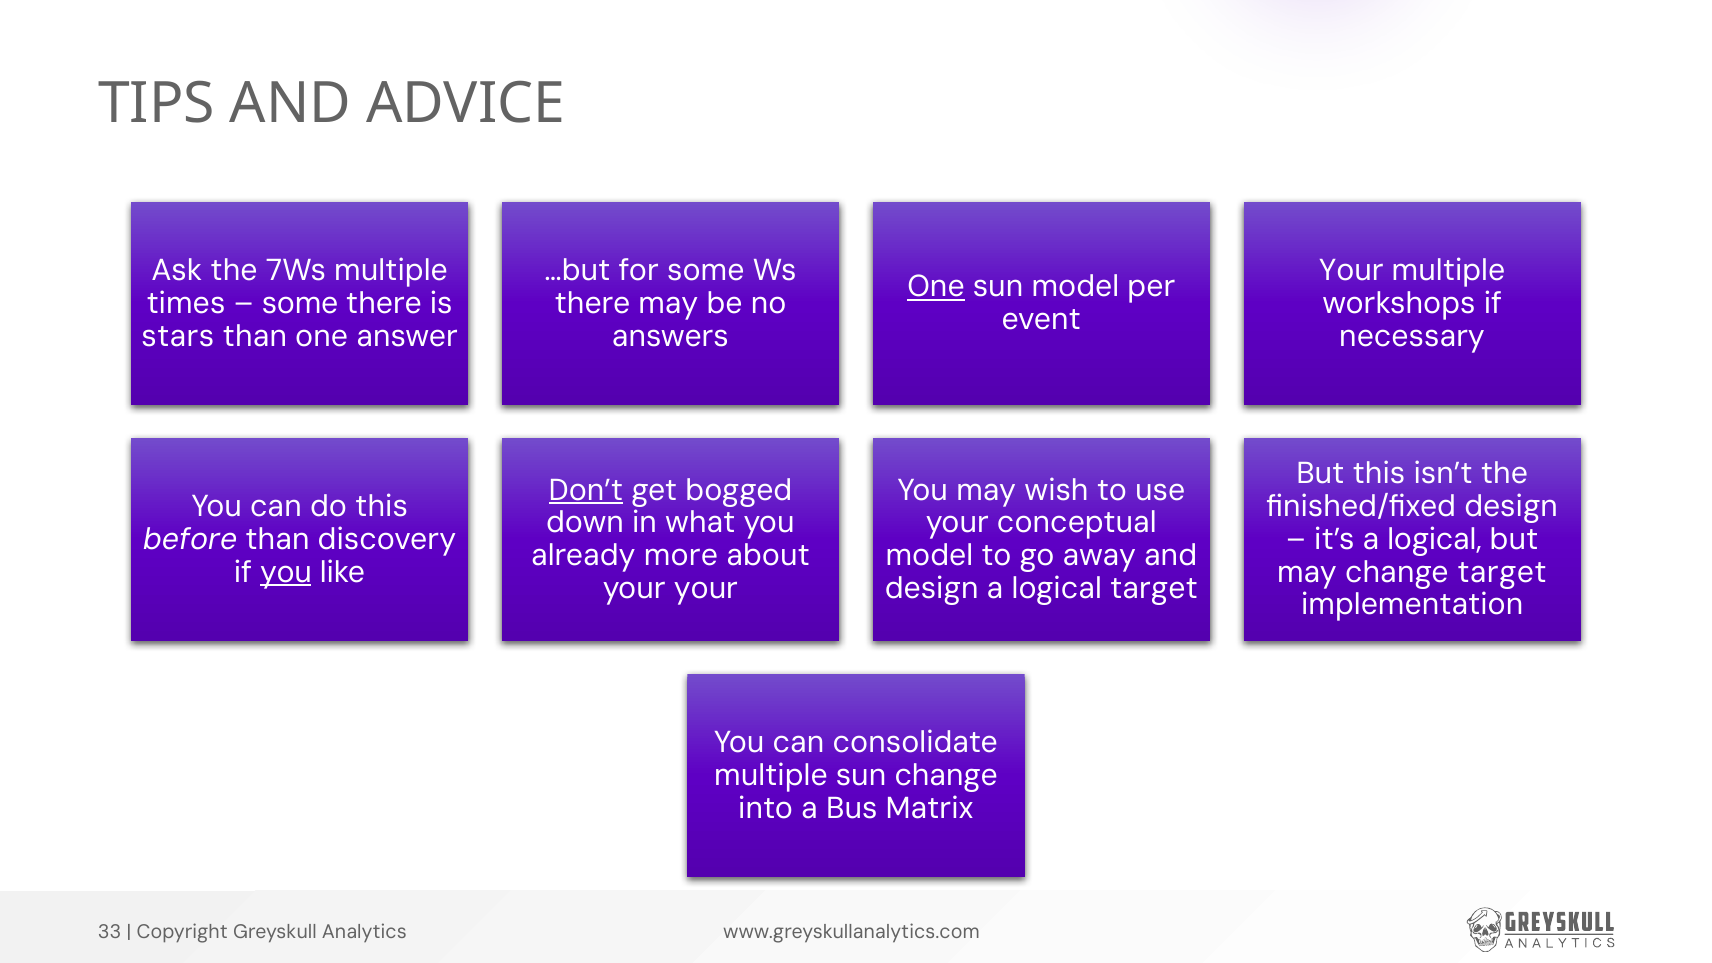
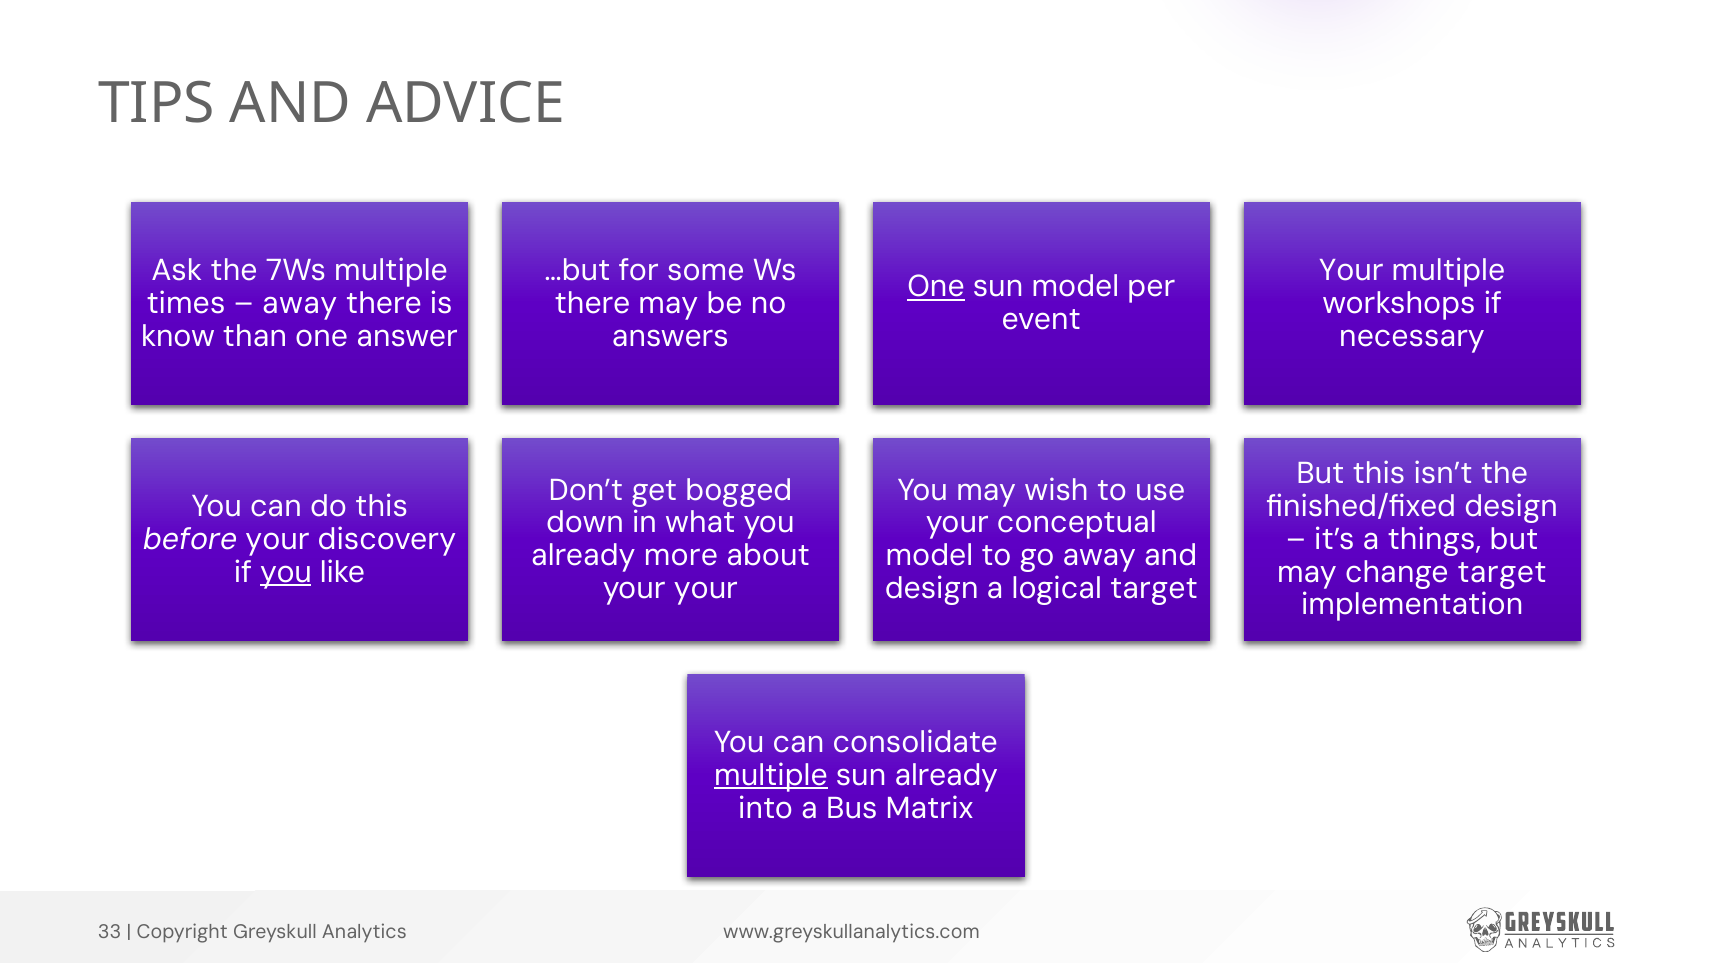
some at (300, 303): some -> away
stars: stars -> know
Don’t underline: present -> none
before than: than -> your
it’s a logical: logical -> things
multiple at (771, 775) underline: none -> present
sun change: change -> already
